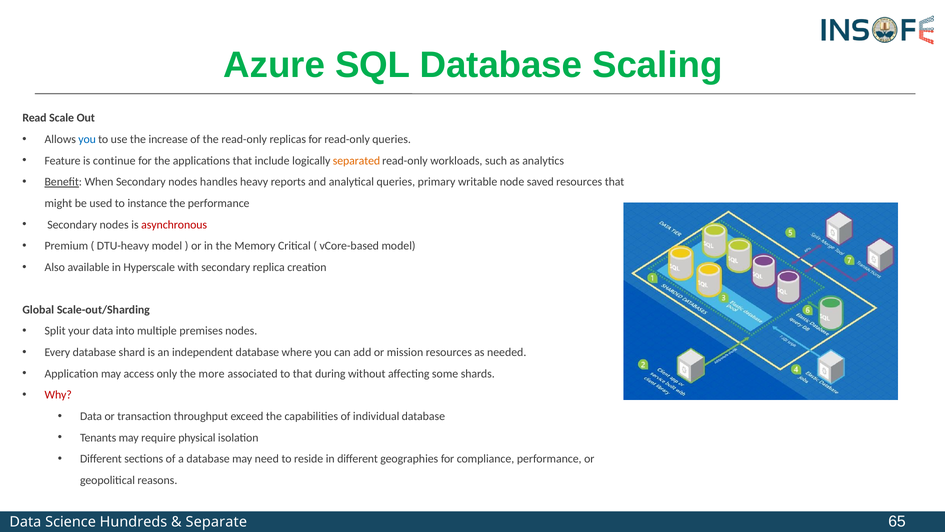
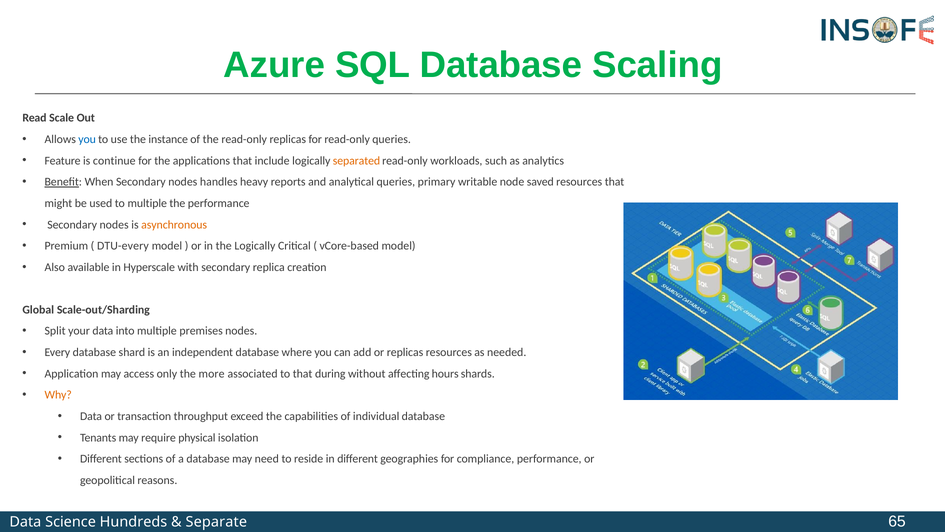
increase: increase -> instance
to instance: instance -> multiple
asynchronous colour: red -> orange
DTU-heavy: DTU-heavy -> DTU-every
the Memory: Memory -> Logically
or mission: mission -> replicas
some: some -> hours
Why colour: red -> orange
